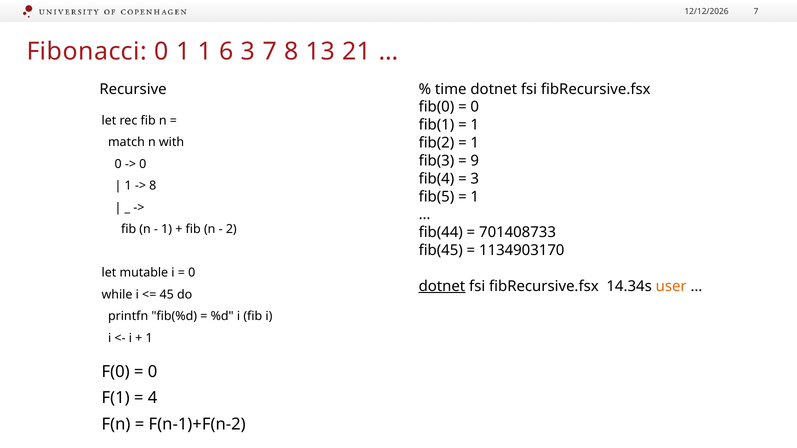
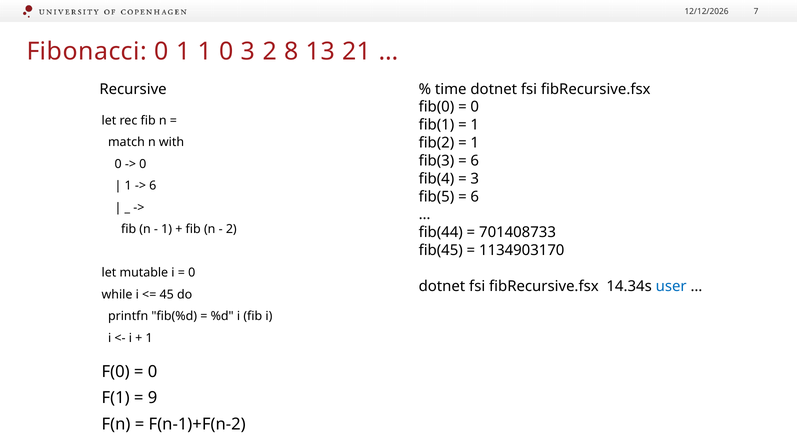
1 6: 6 -> 0
3 7: 7 -> 2
9 at (475, 161): 9 -> 6
8 at (153, 186): 8 -> 6
1 at (475, 197): 1 -> 6
dotnet at (442, 286) underline: present -> none
user colour: orange -> blue
4: 4 -> 9
